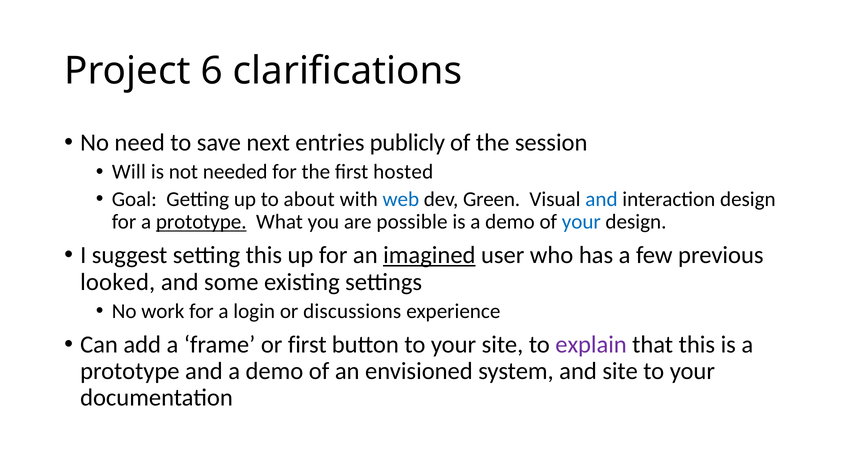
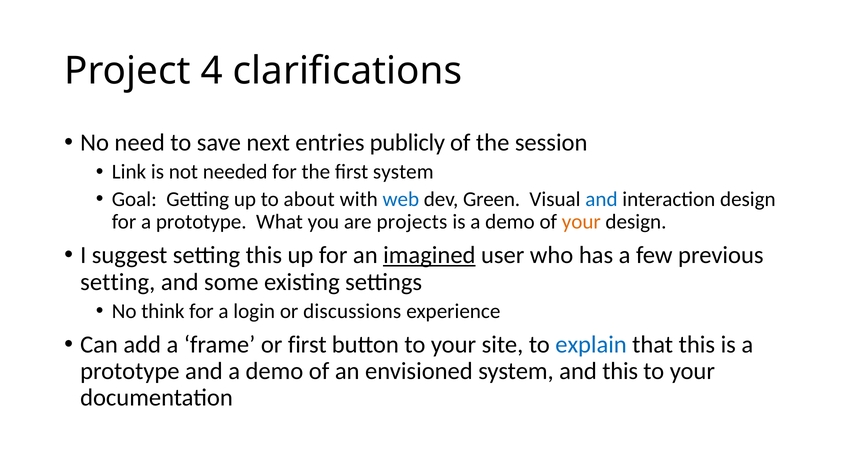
6: 6 -> 4
Will: Will -> Link
first hosted: hosted -> system
prototype at (201, 222) underline: present -> none
possible: possible -> projects
your at (581, 222) colour: blue -> orange
looked at (118, 282): looked -> setting
work: work -> think
explain colour: purple -> blue
and site: site -> this
